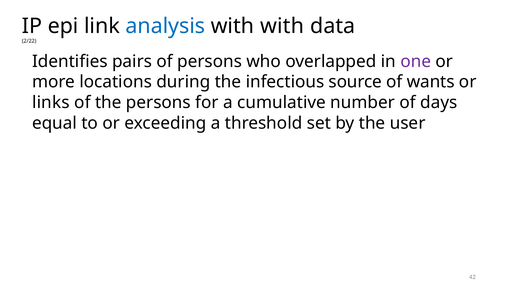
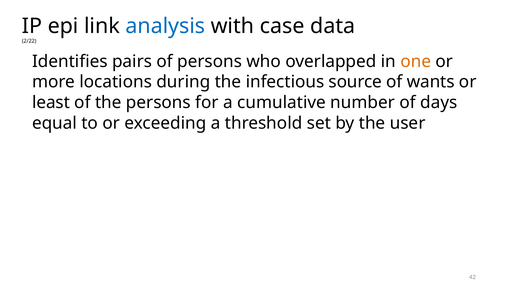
with with: with -> case
one colour: purple -> orange
links: links -> least
